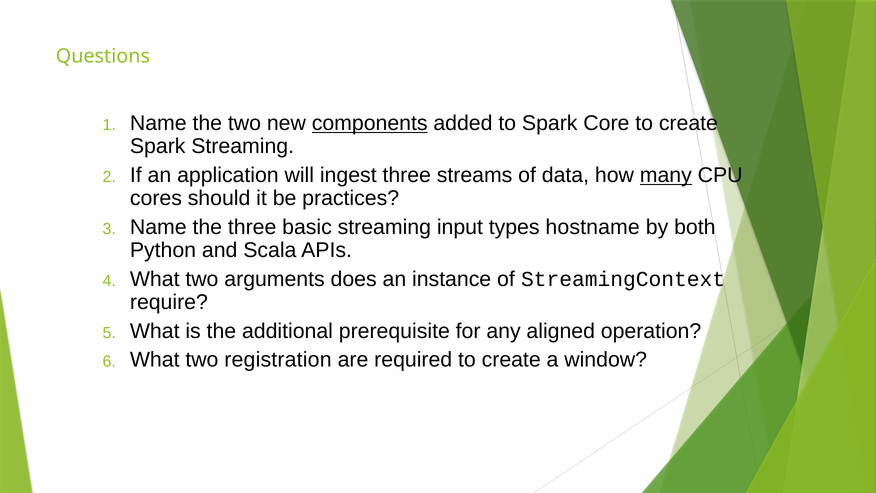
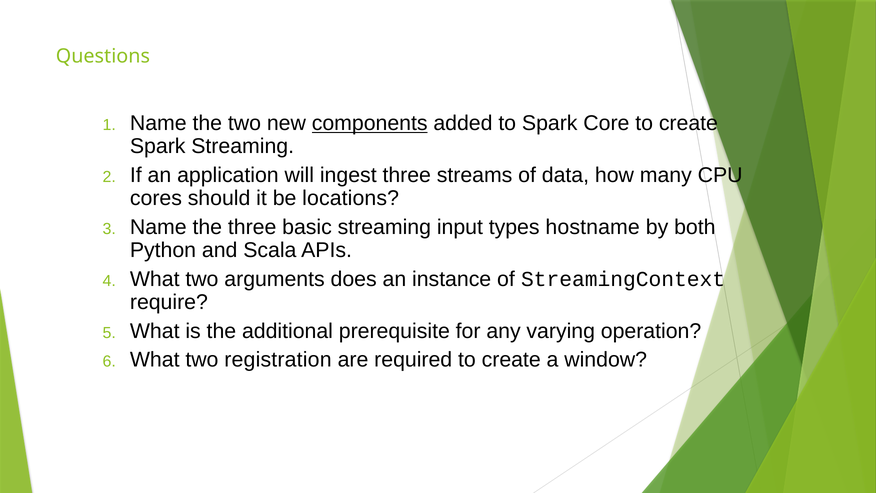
many underline: present -> none
practices: practices -> locations
aligned: aligned -> varying
